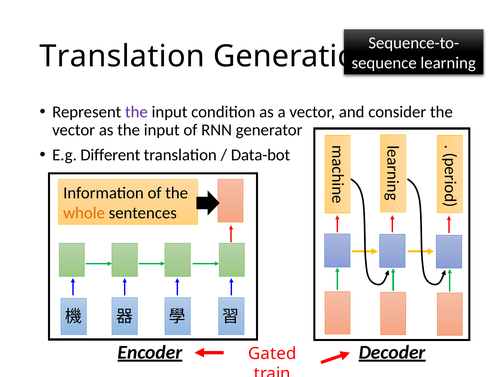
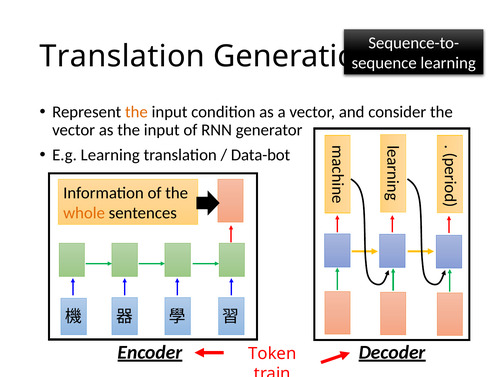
the at (136, 112) colour: purple -> orange
E.g Different: Different -> Learning
Gated: Gated -> Token
